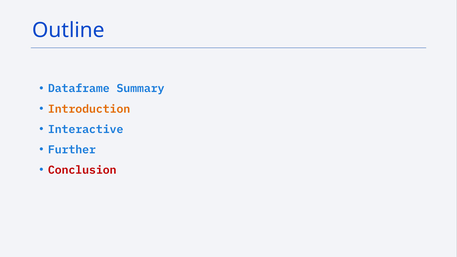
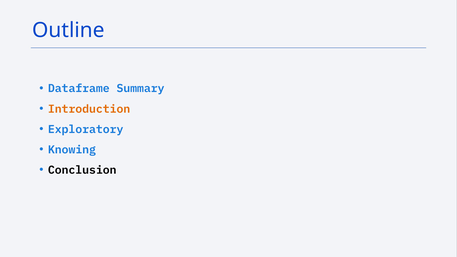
Interactive: Interactive -> Exploratory
Further: Further -> Knowing
Conclusion colour: red -> black
